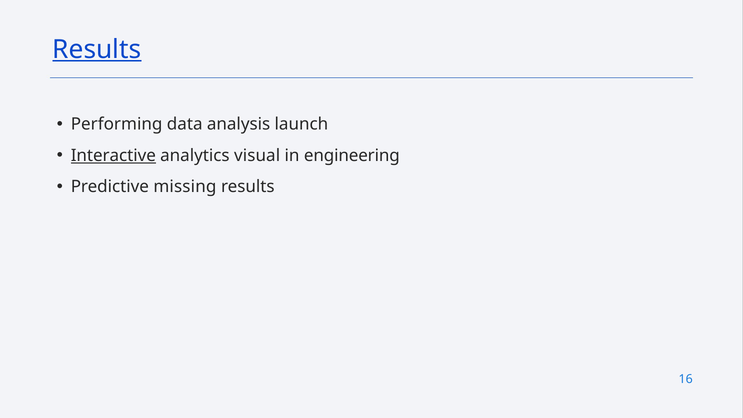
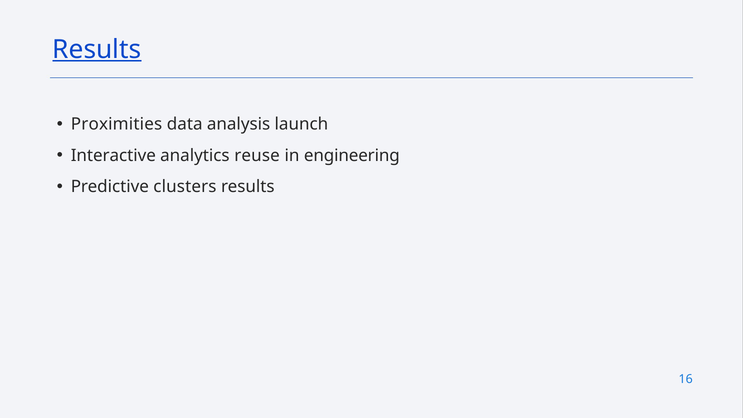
Performing: Performing -> Proximities
Interactive underline: present -> none
visual: visual -> reuse
missing: missing -> clusters
